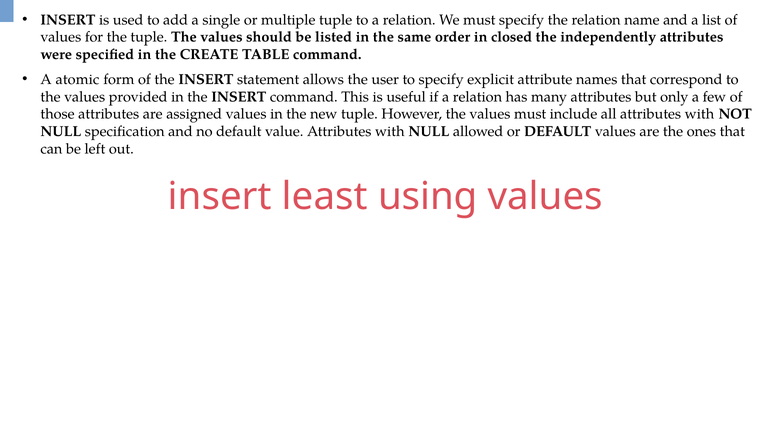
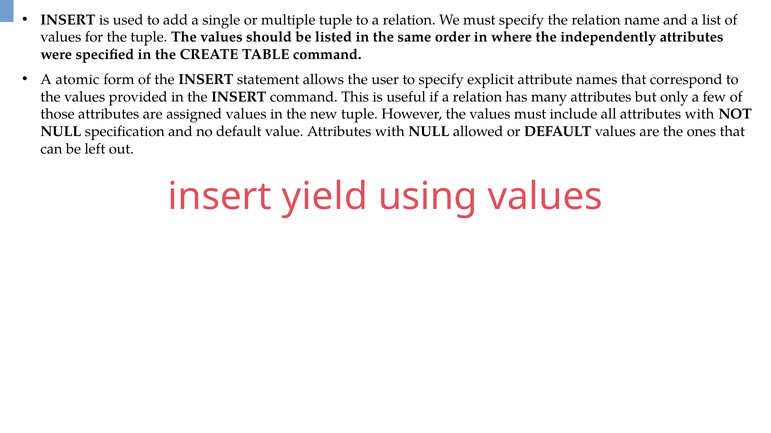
closed: closed -> where
least: least -> yield
